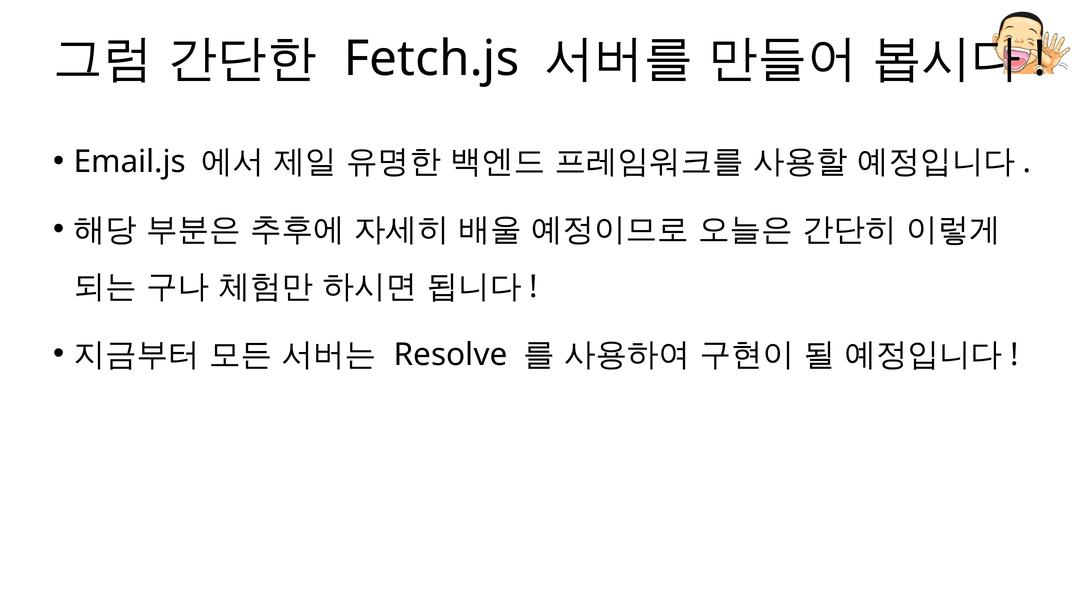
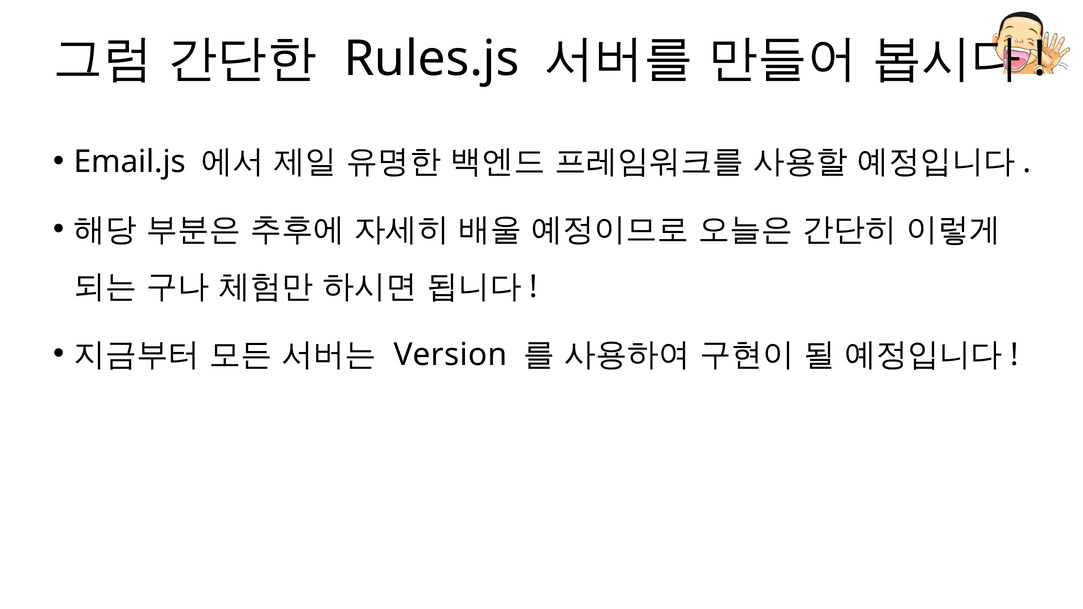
Fetch.js: Fetch.js -> Rules.js
Resolve: Resolve -> Version
